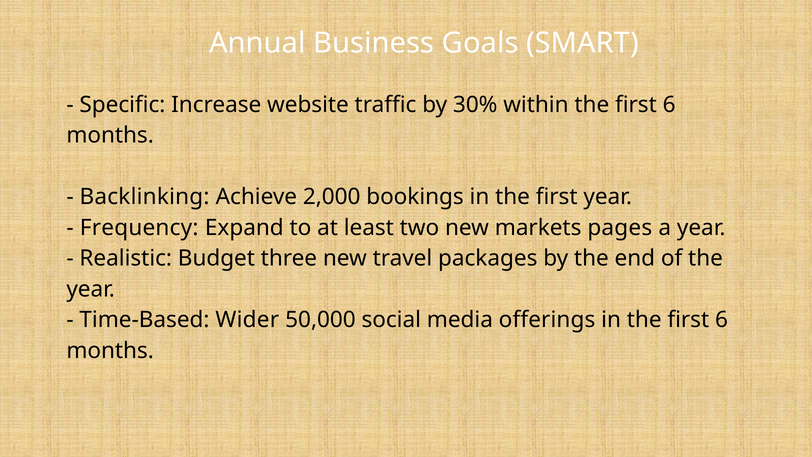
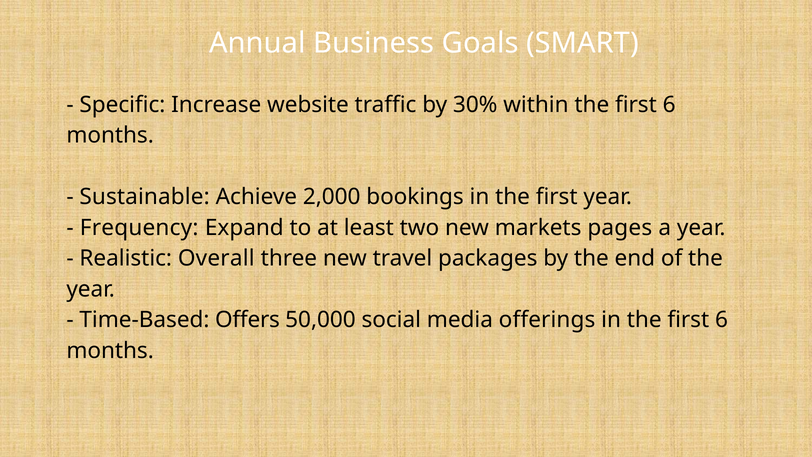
Backlinking: Backlinking -> Sustainable
Budget: Budget -> Overall
Wider: Wider -> Offers
